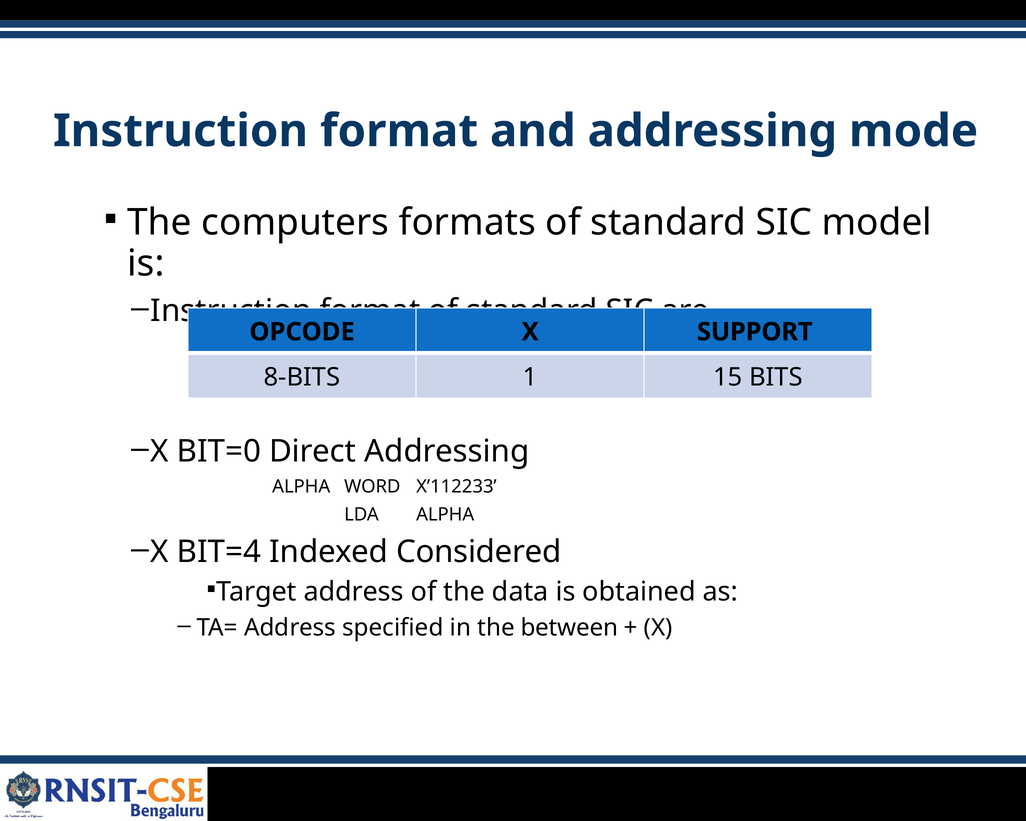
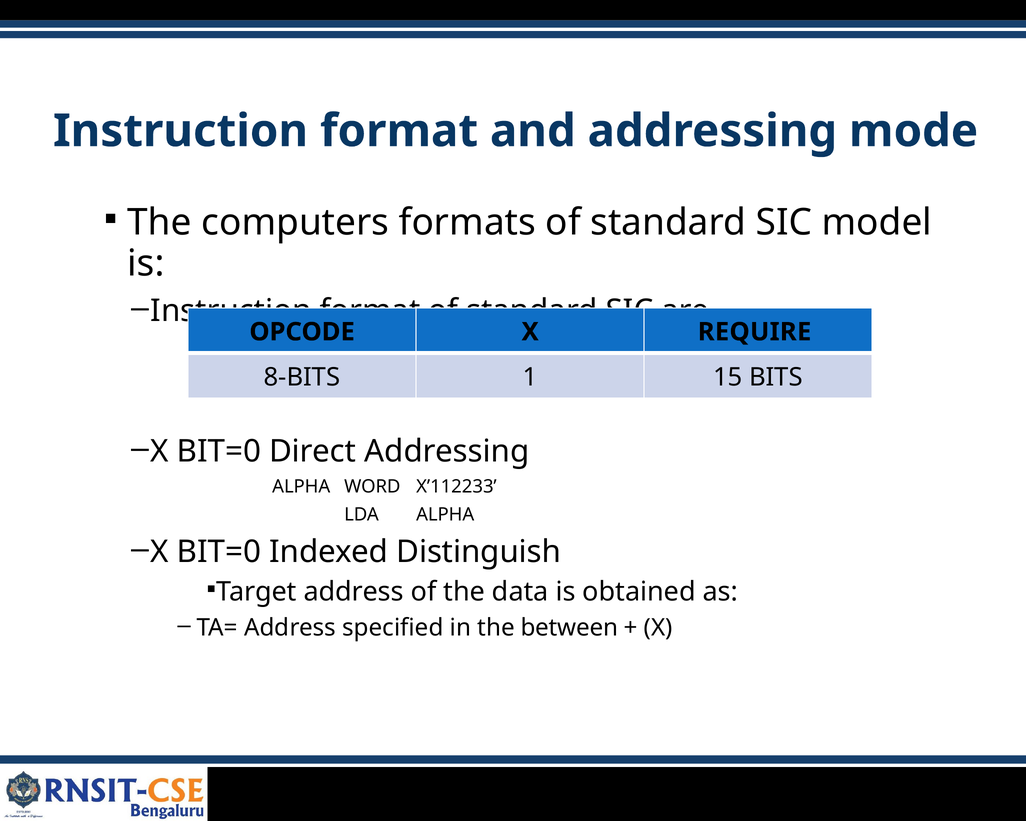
SUPPORT: SUPPORT -> REQUIRE
BIT=4 at (219, 552): BIT=4 -> BIT=0
Considered: Considered -> Distinguish
